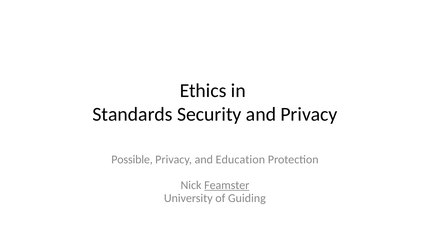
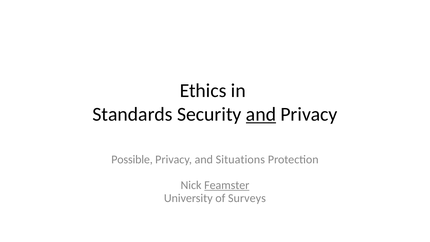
and at (261, 114) underline: none -> present
Education: Education -> Situations
Guiding: Guiding -> Surveys
